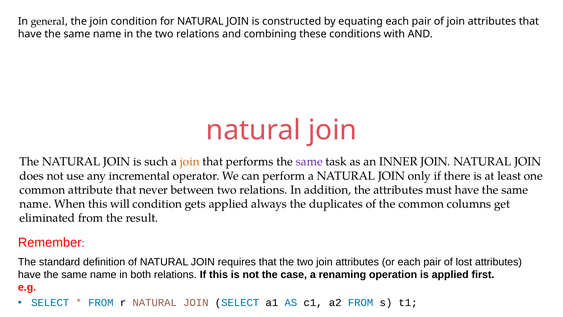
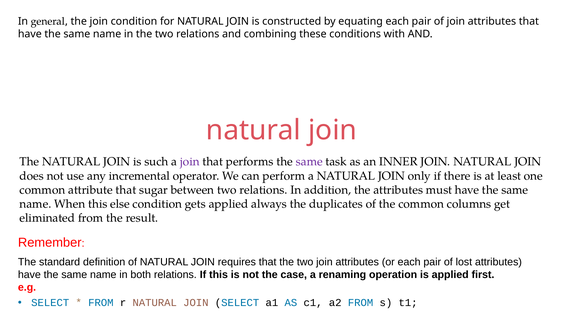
join at (190, 162) colour: orange -> purple
never: never -> sugar
will: will -> else
